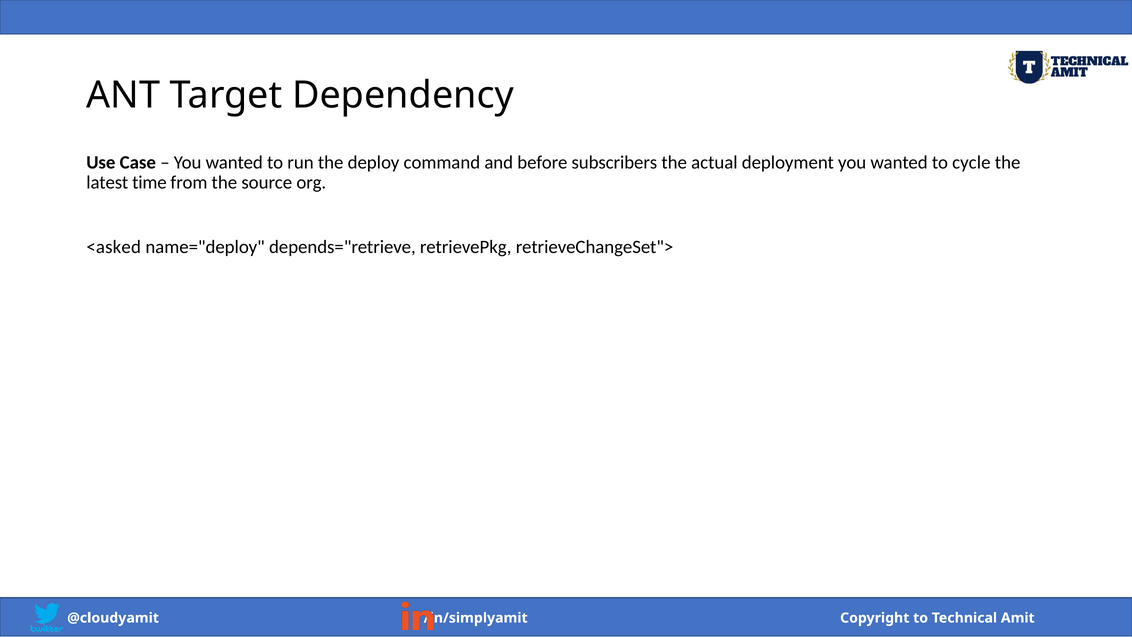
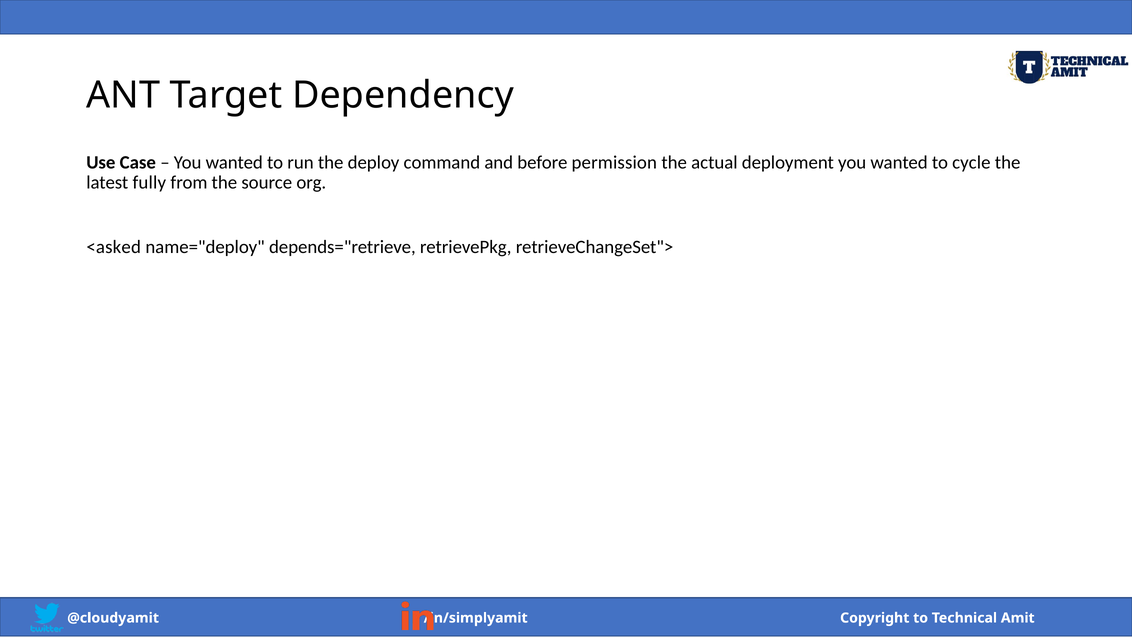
subscribers: subscribers -> permission
time: time -> fully
